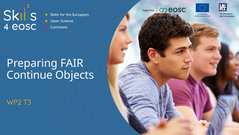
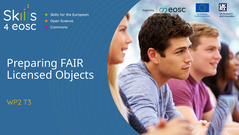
Continue: Continue -> Licensed
